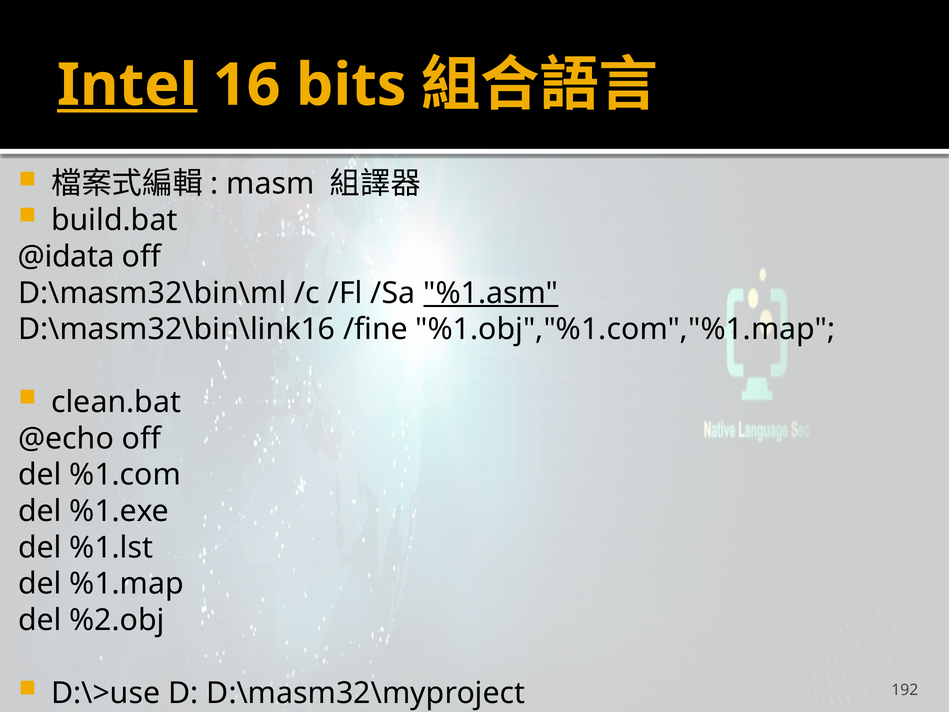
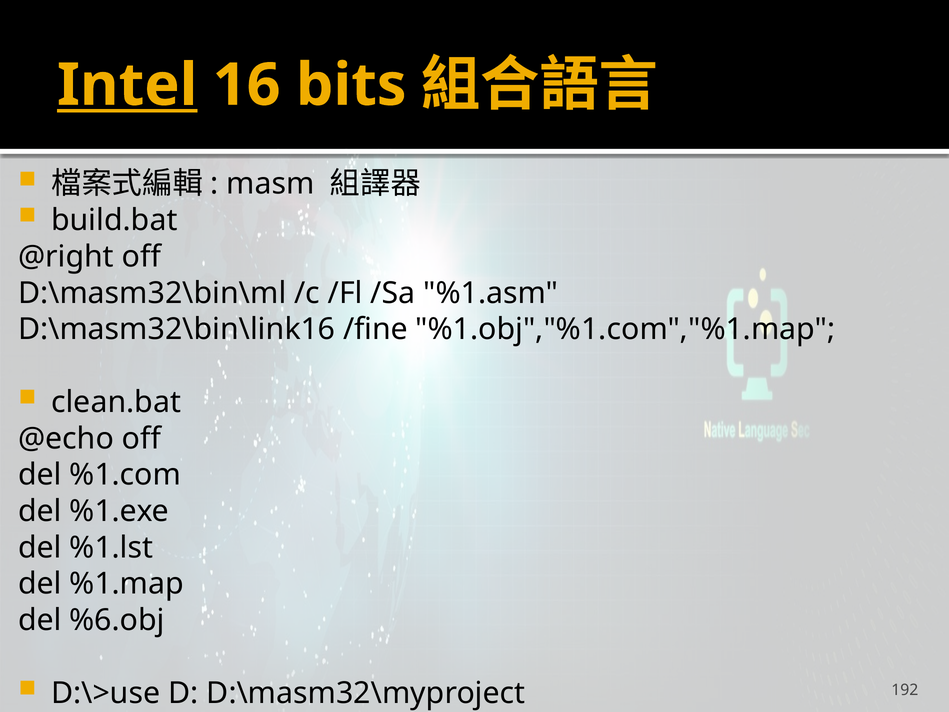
@idata: @idata -> @right
%1.asm underline: present -> none
%2.obj: %2.obj -> %6.obj
